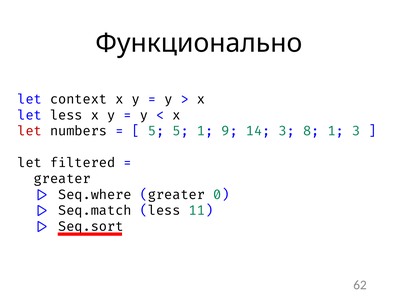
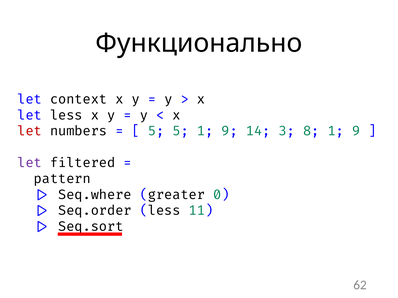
8 1 3: 3 -> 9
let at (30, 163) colour: black -> purple
greater at (62, 179): greater -> pattern
Seq.match: Seq.match -> Seq.order
